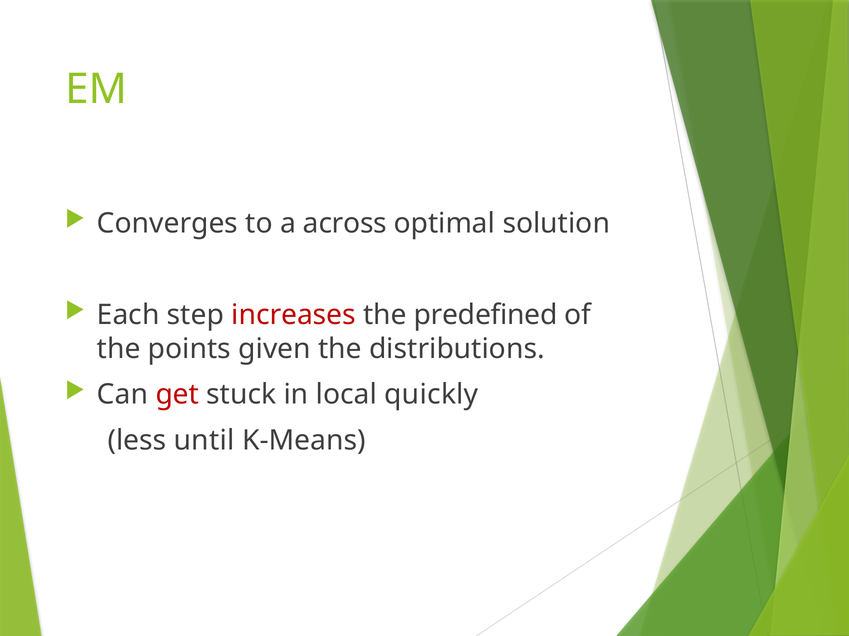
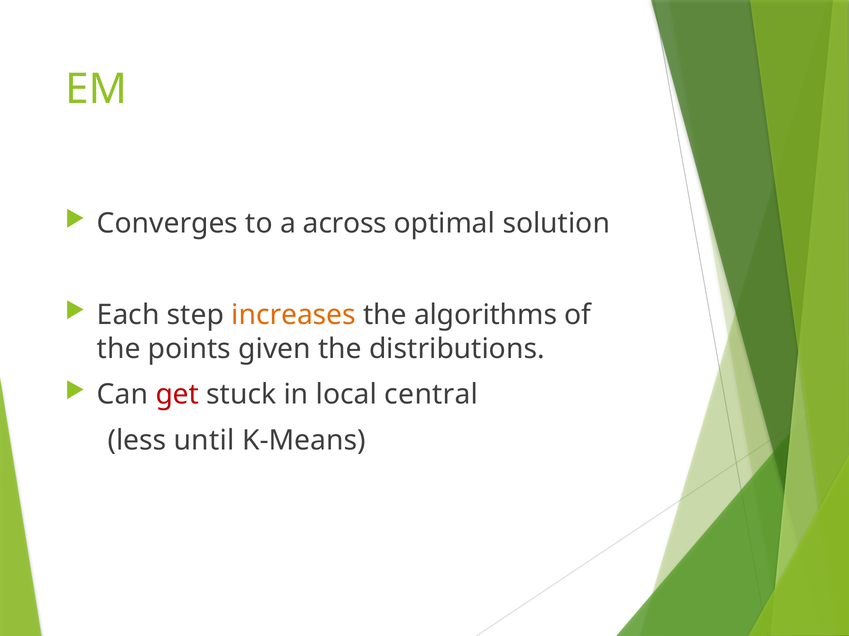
increases colour: red -> orange
predefined: predefined -> algorithms
quickly: quickly -> central
